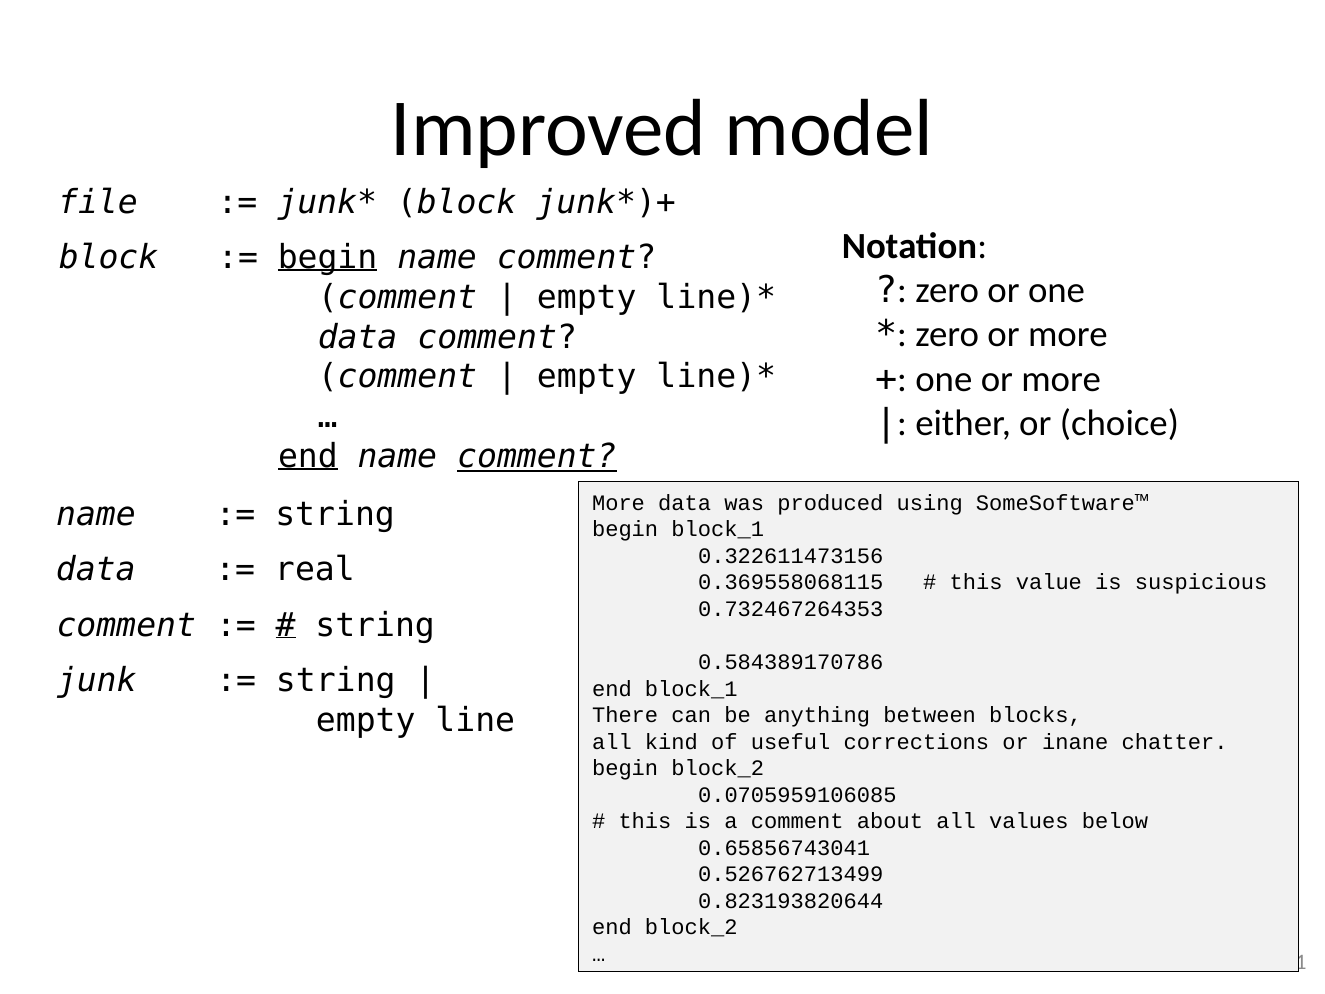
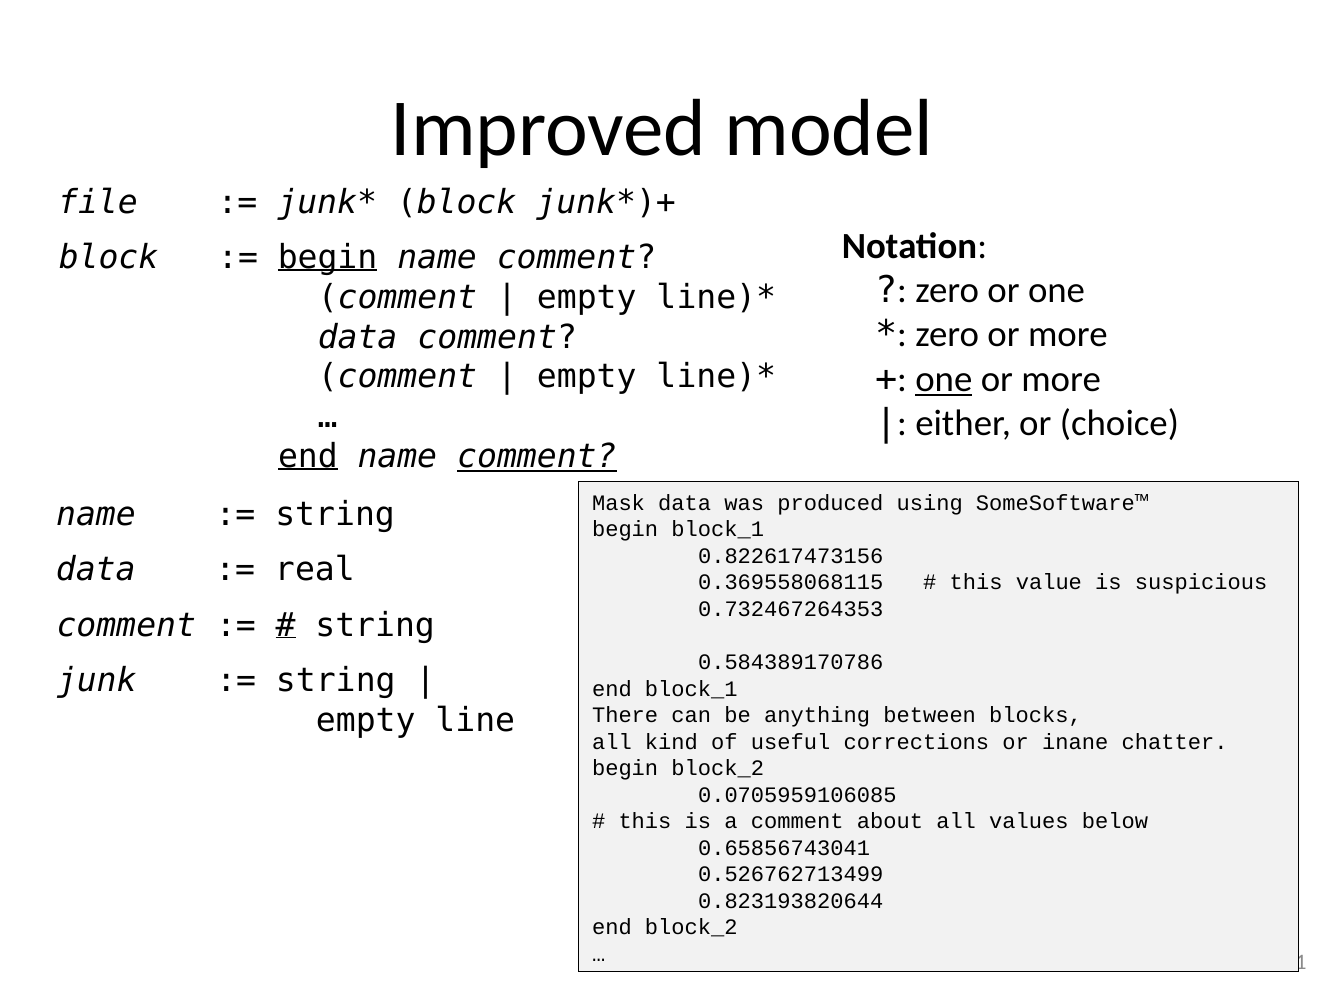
one at (944, 379) underline: none -> present
More at (619, 503): More -> Mask
0.322611473156: 0.322611473156 -> 0.822617473156
